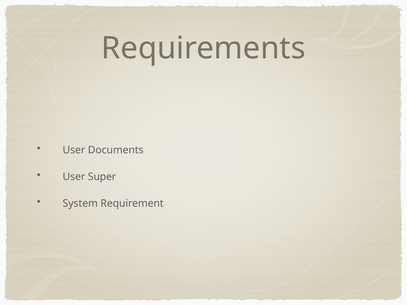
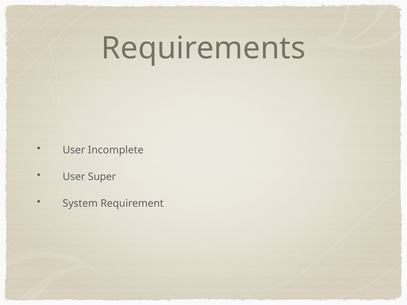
Documents: Documents -> Incomplete
